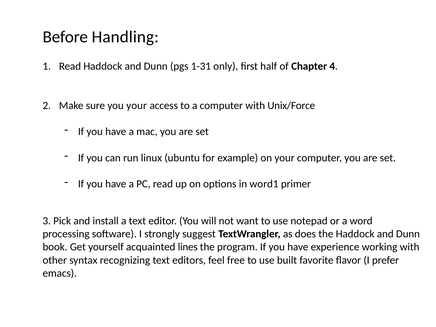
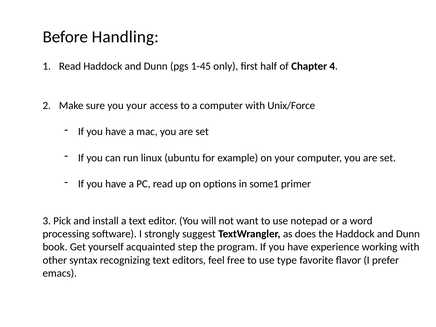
1-31: 1-31 -> 1-45
word1: word1 -> some1
lines: lines -> step
built: built -> type
